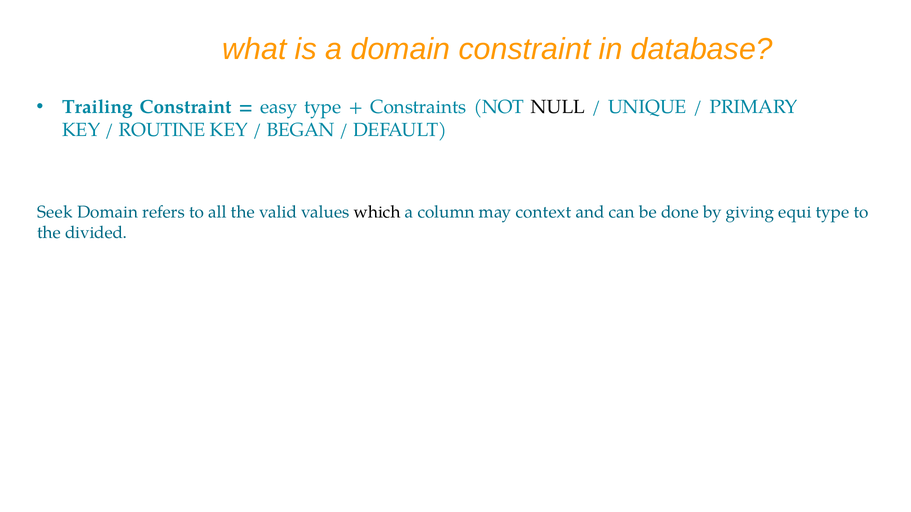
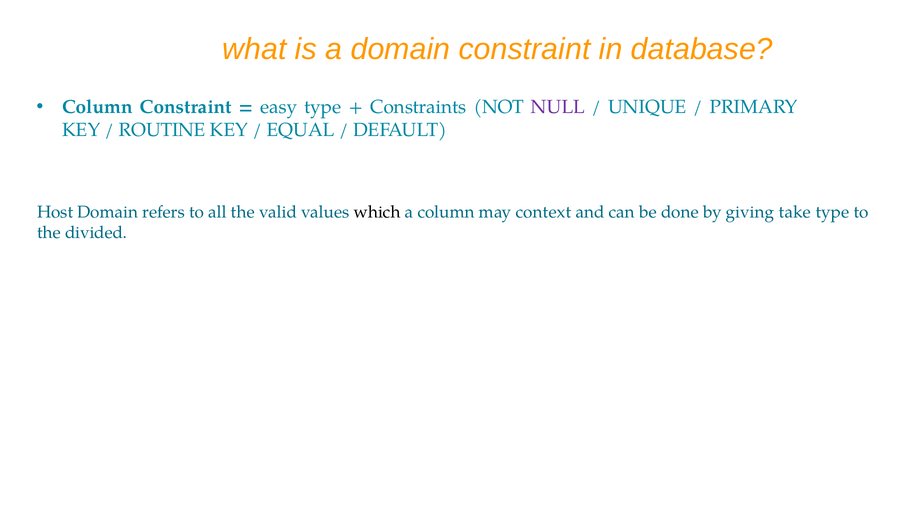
Trailing at (98, 107): Trailing -> Column
NULL colour: black -> purple
BEGAN: BEGAN -> EQUAL
Seek: Seek -> Host
equi: equi -> take
